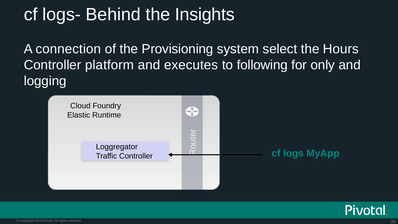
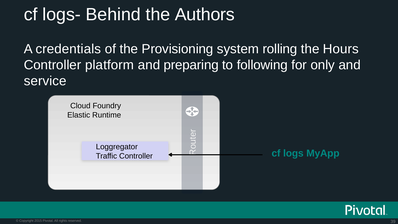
Insights: Insights -> Authors
connection: connection -> credentials
select: select -> rolling
executes: executes -> preparing
logging: logging -> service
